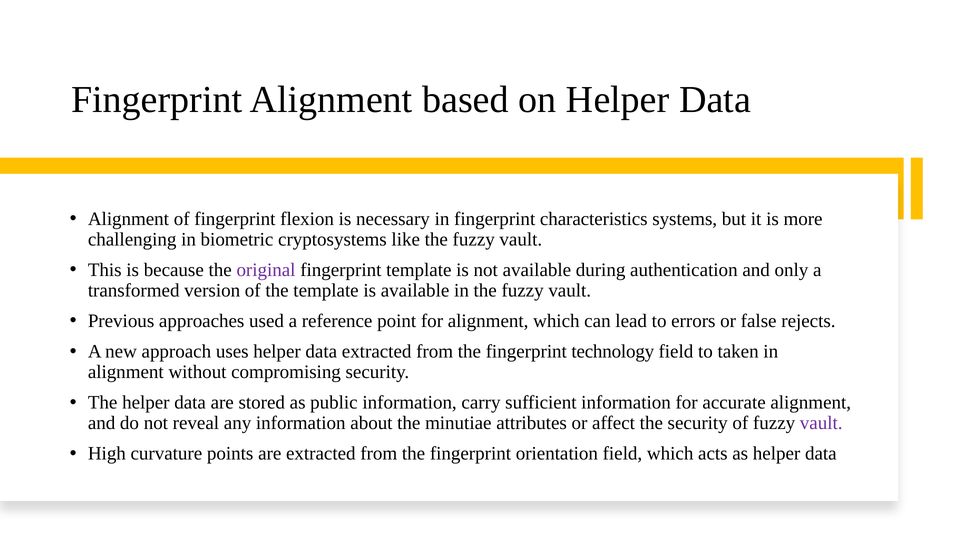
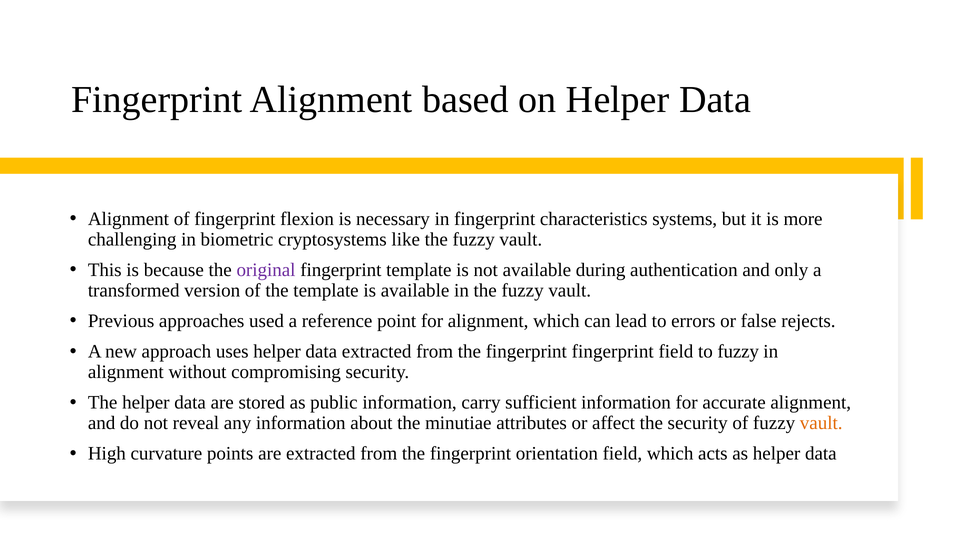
fingerprint technology: technology -> fingerprint
to taken: taken -> fuzzy
vault at (821, 423) colour: purple -> orange
